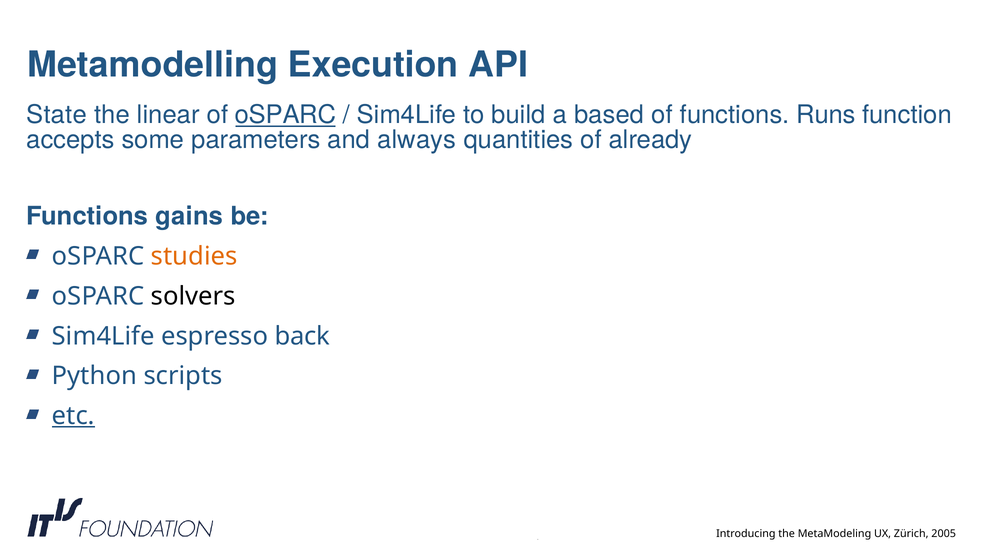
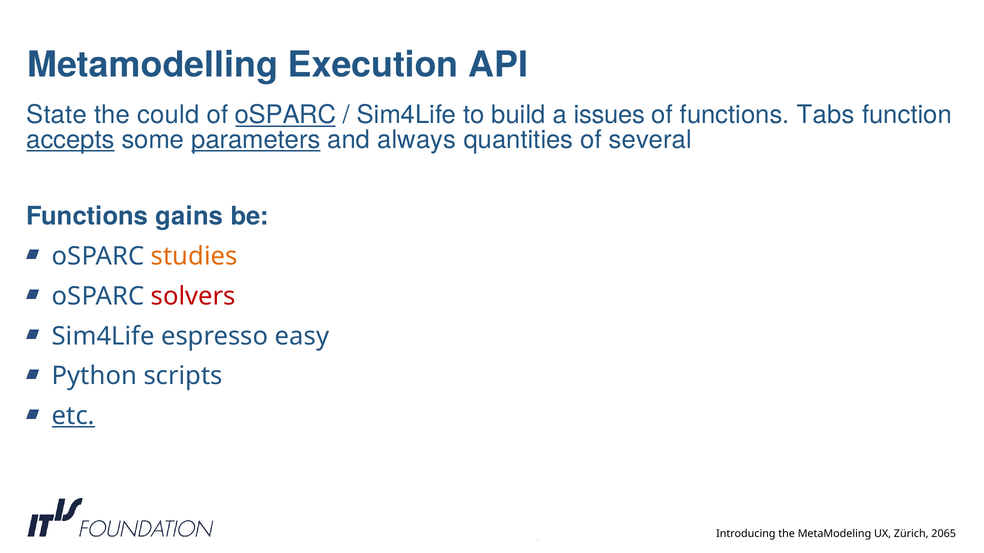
linear: linear -> could
based: based -> issues
Runs: Runs -> Tabs
accepts underline: none -> present
parameters underline: none -> present
already: already -> several
solvers colour: black -> red
back: back -> easy
2005: 2005 -> 2065
